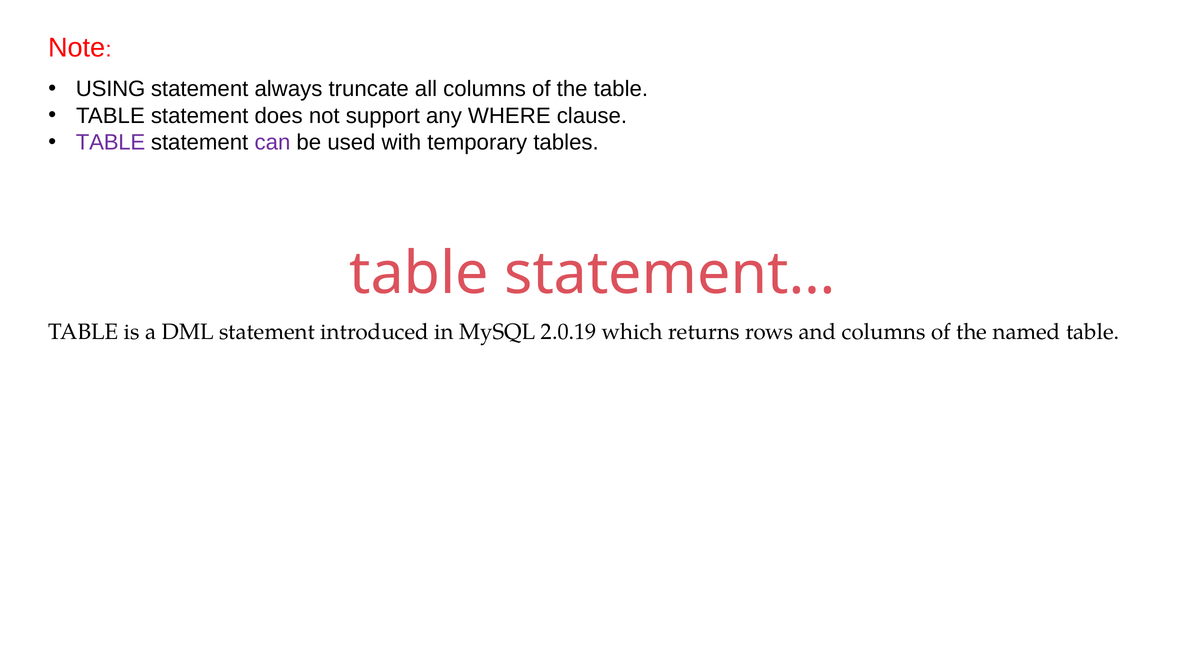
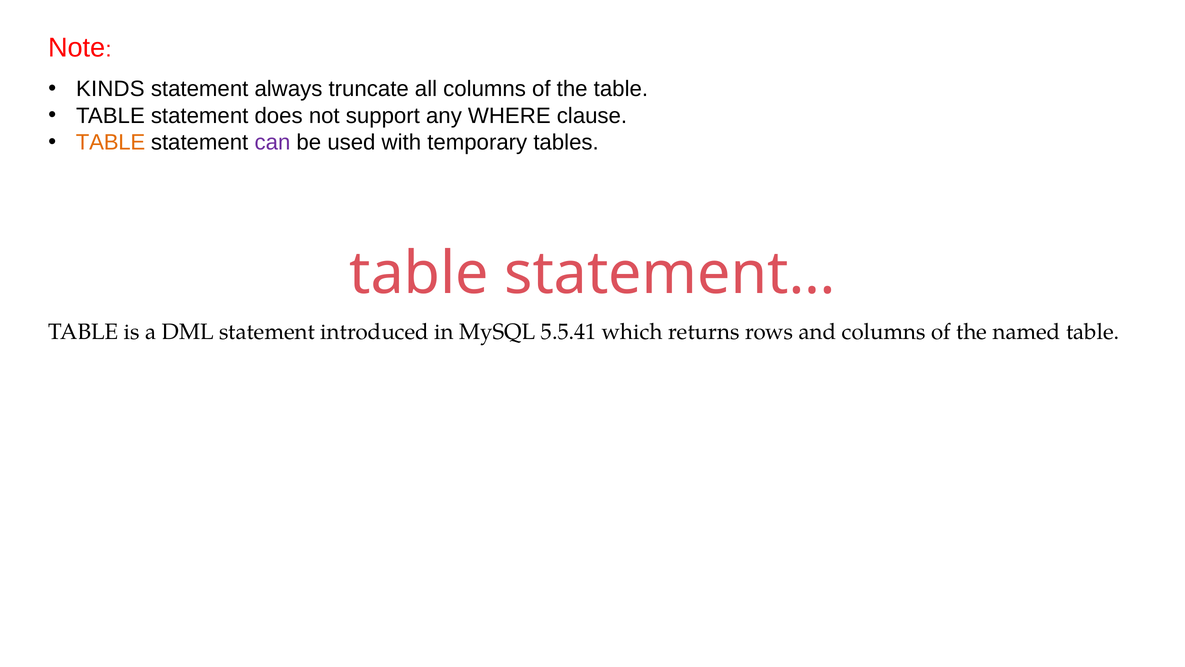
USING: USING -> KINDS
TABLE at (111, 142) colour: purple -> orange
2.0.19: 2.0.19 -> 5.5.41
